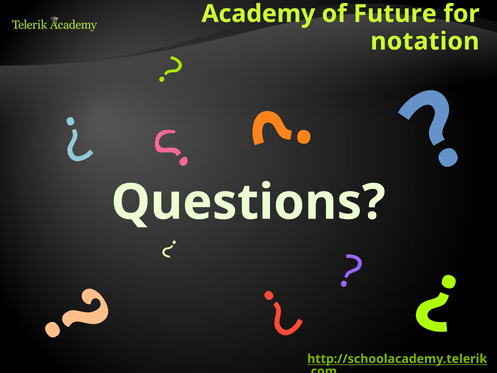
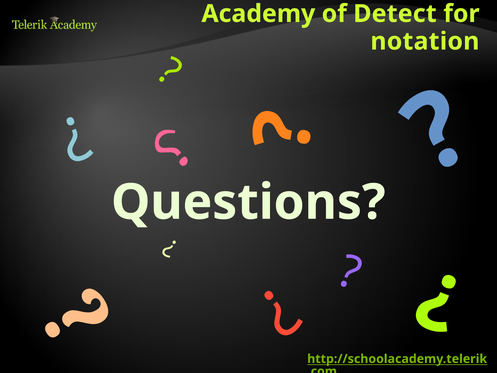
Future: Future -> Detect
